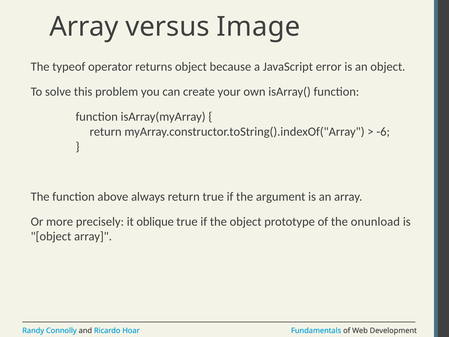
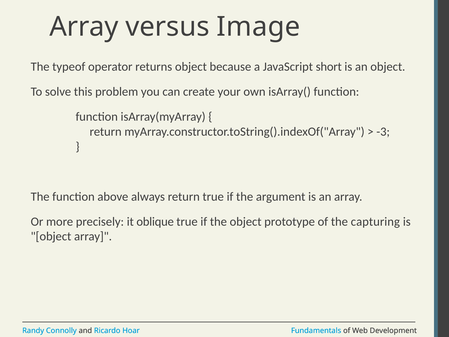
error: error -> short
-6: -6 -> -3
onunload: onunload -> capturing
